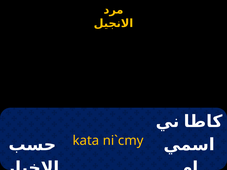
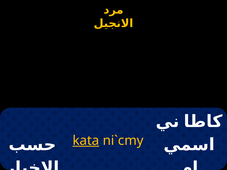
kata underline: none -> present
